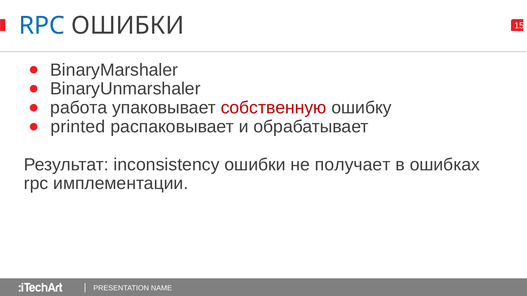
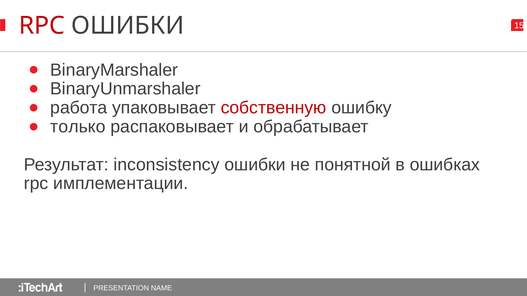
RPC at (42, 26) colour: blue -> red
printed: printed -> только
получает: получает -> понятной
